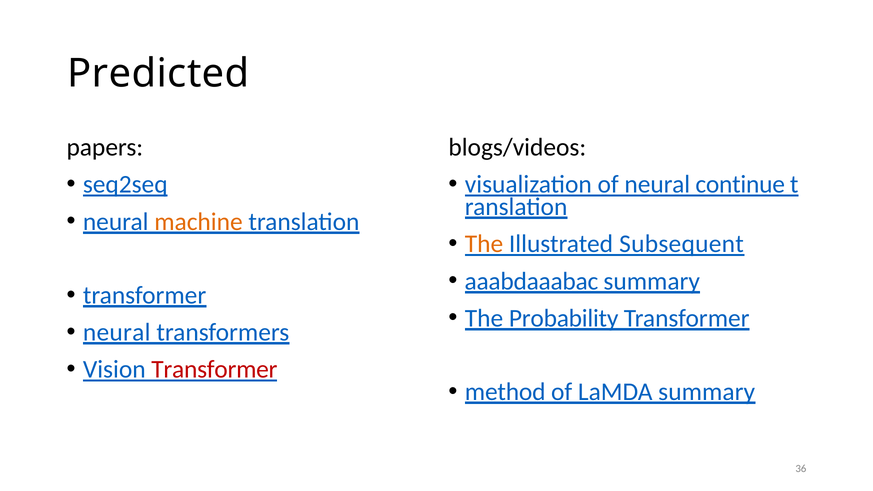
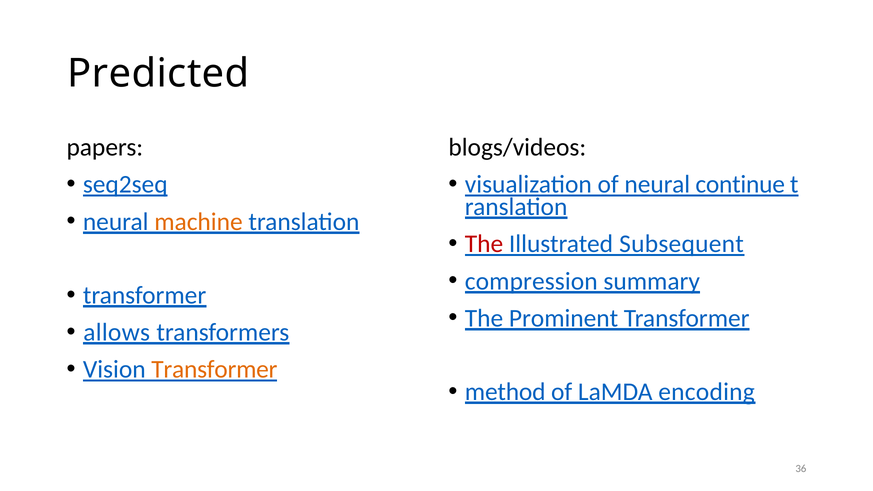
The at (484, 244) colour: orange -> red
aaabdaaabac: aaabdaaabac -> compression
Probability: Probability -> Prominent
neural at (117, 332): neural -> allows
Transformer at (214, 370) colour: red -> orange
LaMDA summary: summary -> encoding
